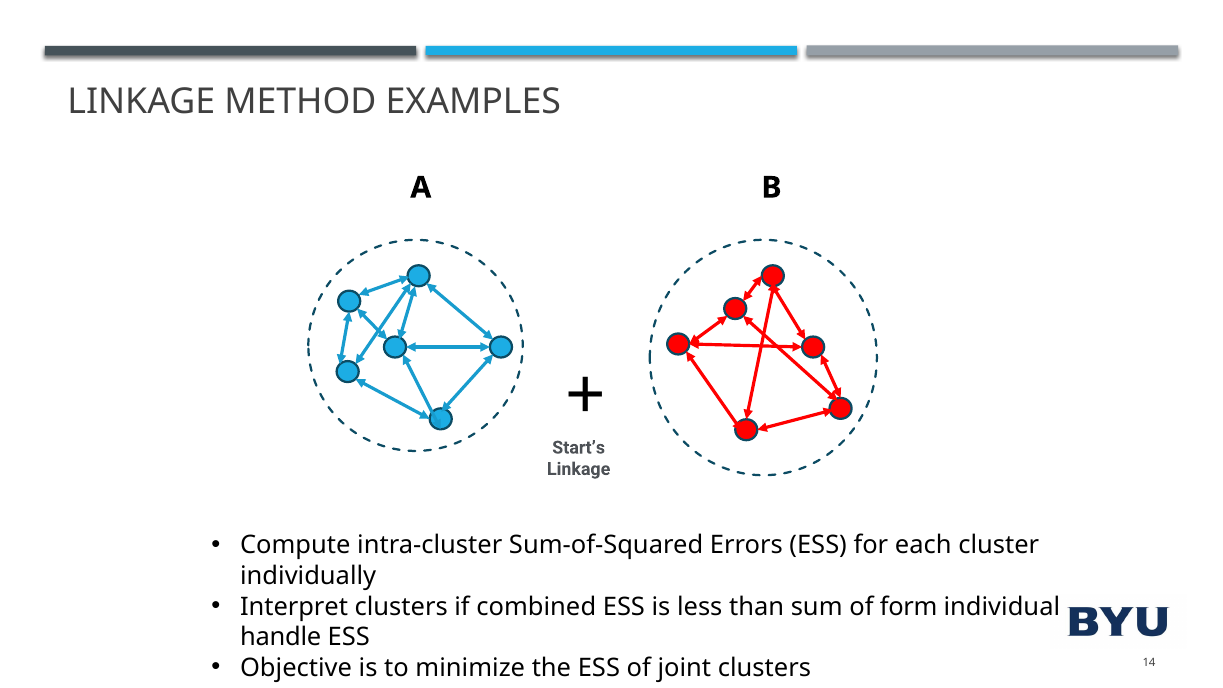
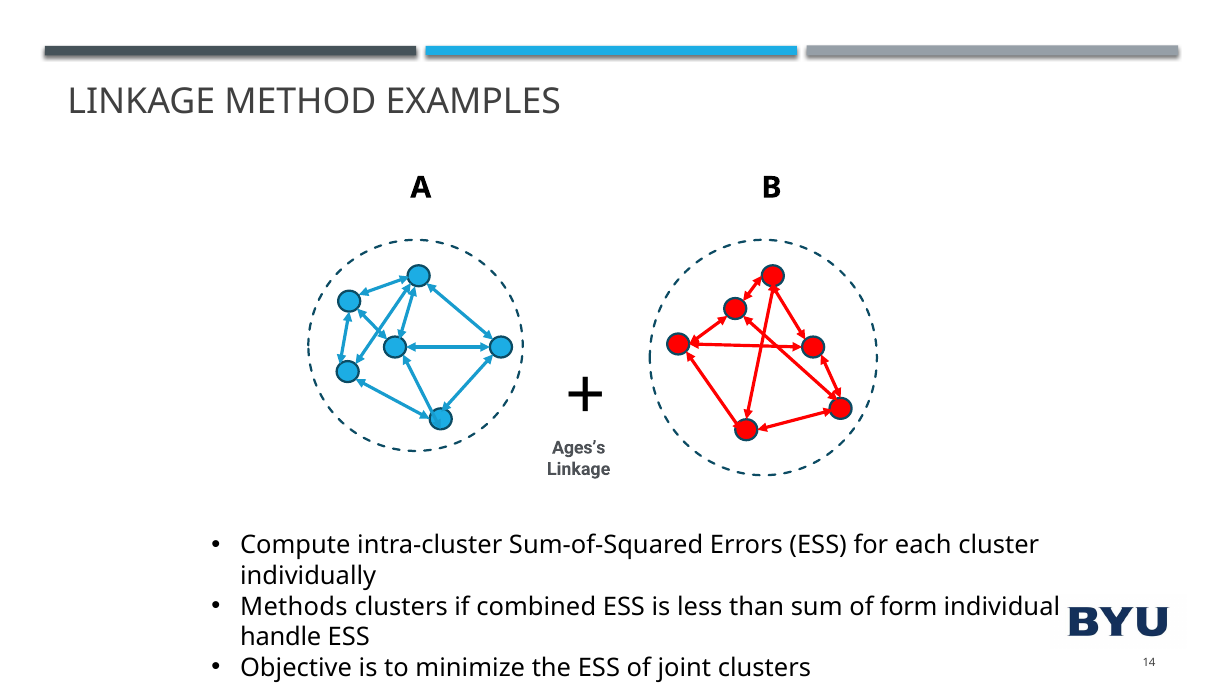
Start’s: Start’s -> Ages’s
Interpret: Interpret -> Methods
